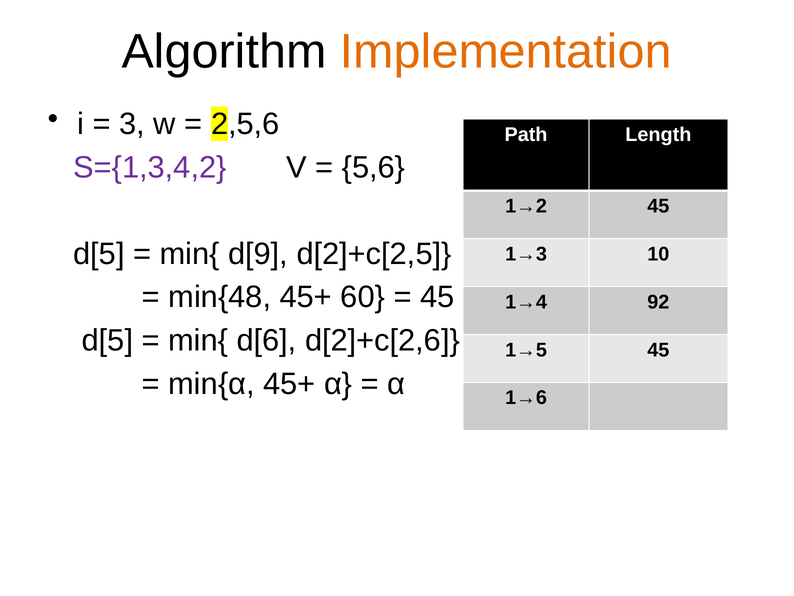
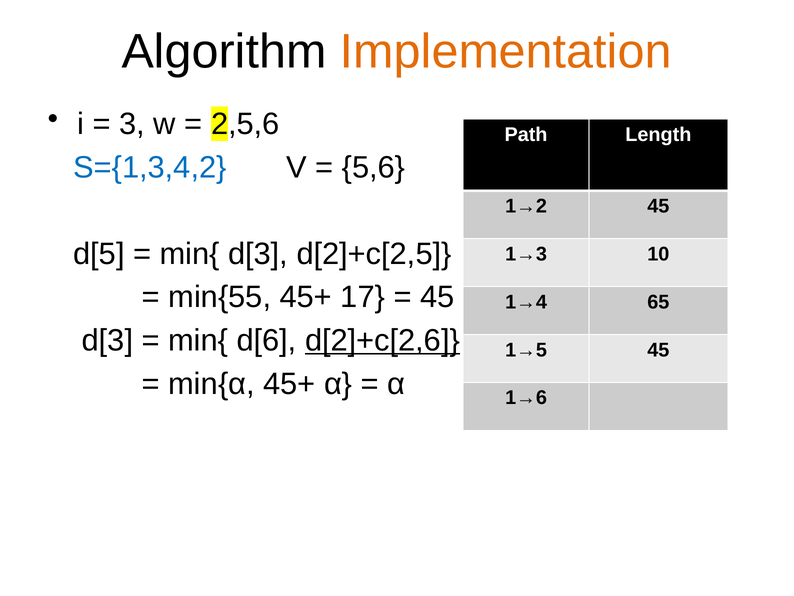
S={1,3,4,2 colour: purple -> blue
min{ d[9: d[9 -> d[3
min{48: min{48 -> min{55
60: 60 -> 17
92: 92 -> 65
d[5 at (107, 340): d[5 -> d[3
d[2]+c[2,6 underline: none -> present
